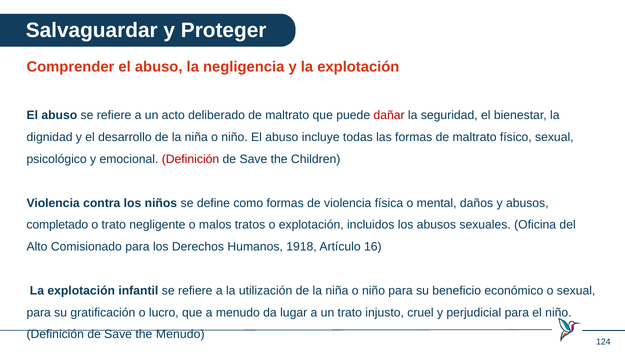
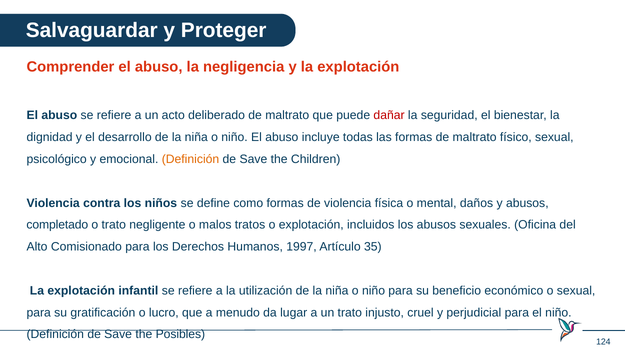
Definición at (191, 159) colour: red -> orange
1918: 1918 -> 1997
16: 16 -> 35
the Menudo: Menudo -> Posibles
